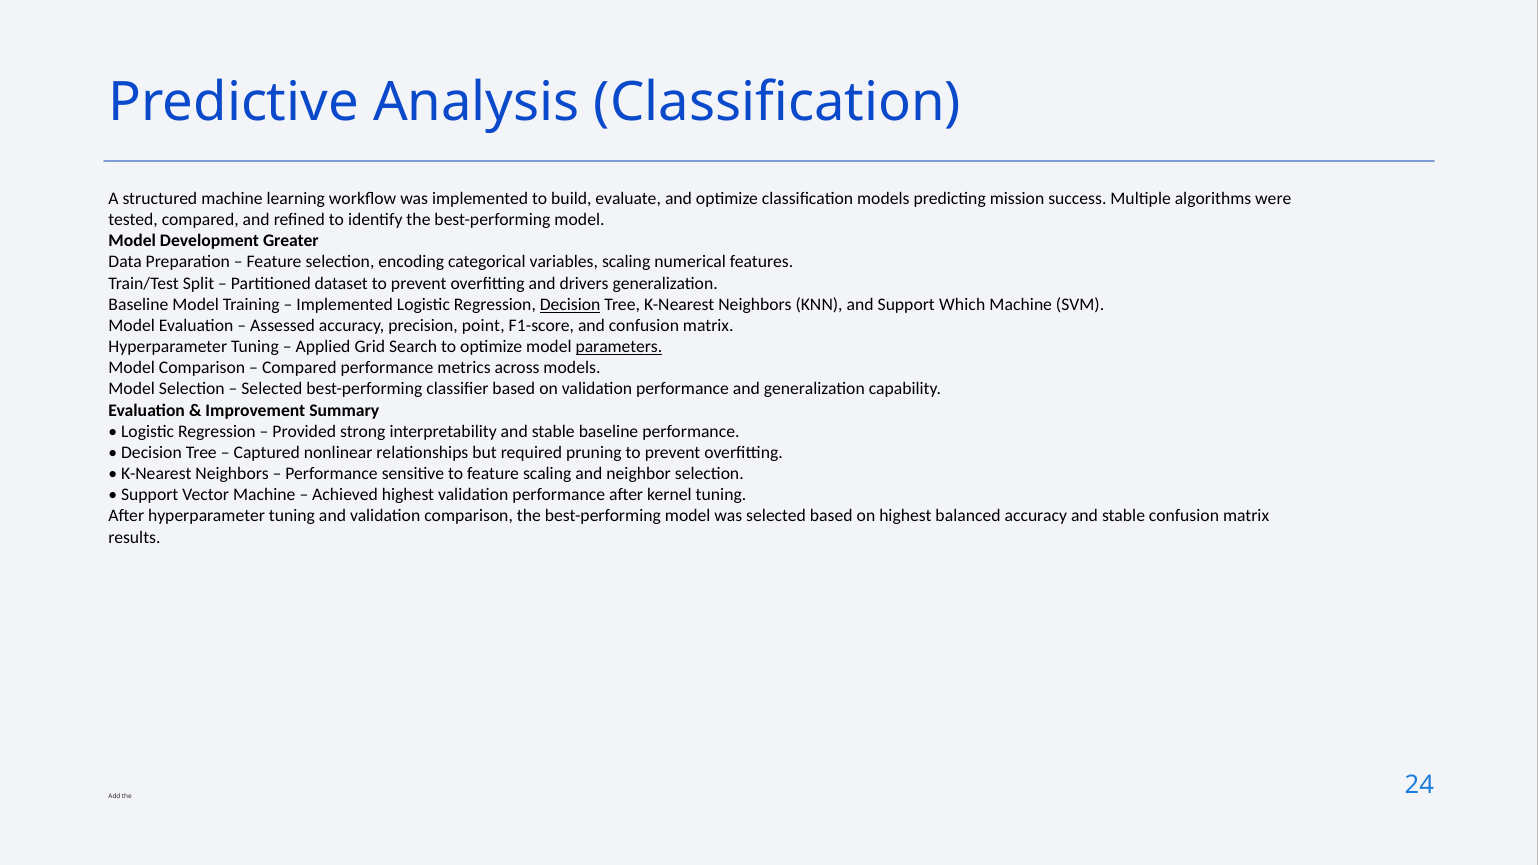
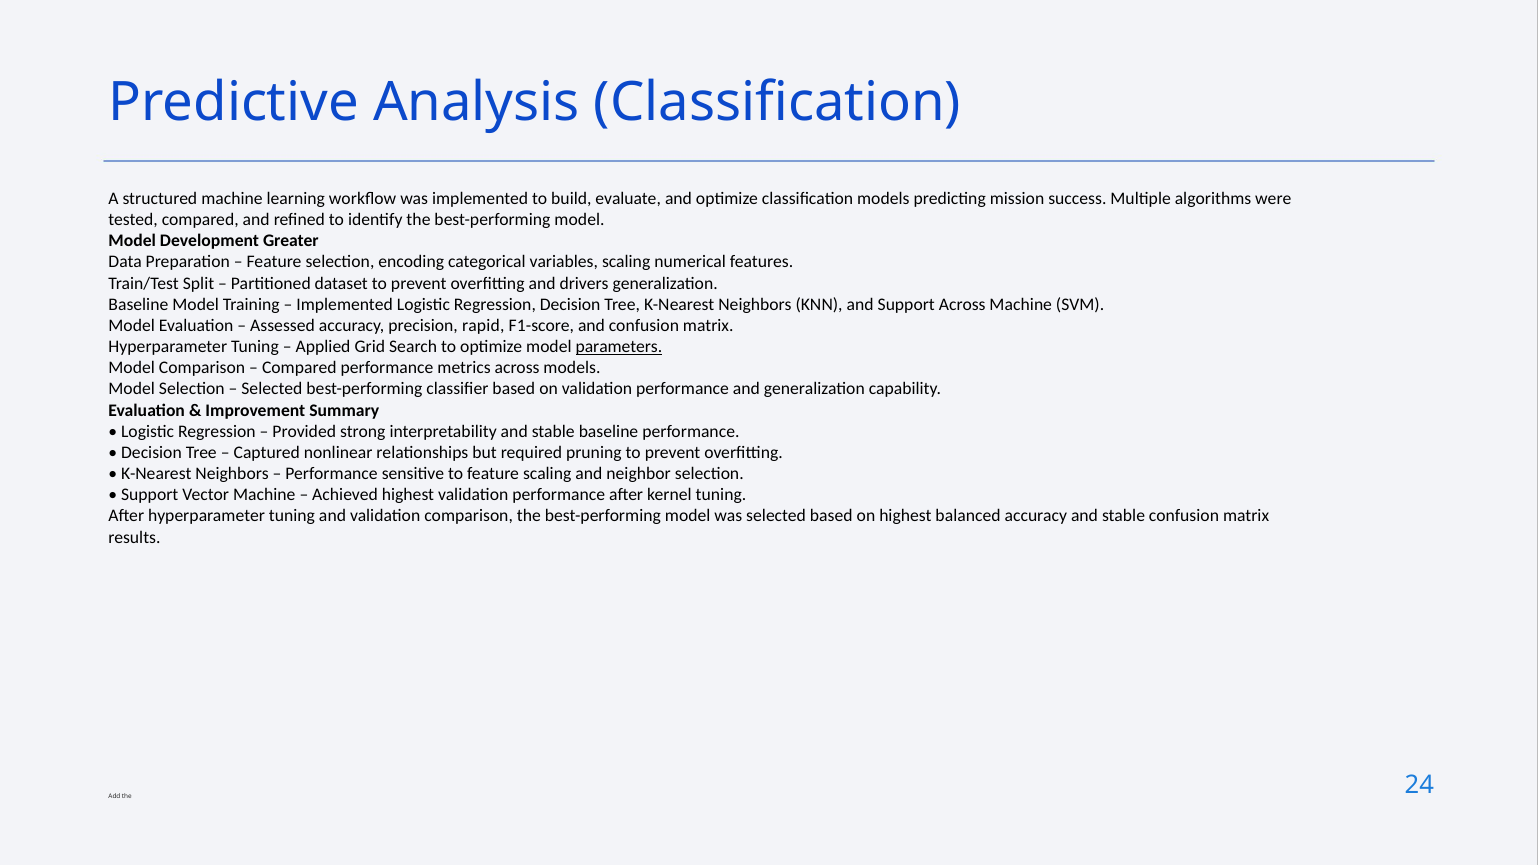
Decision at (570, 305) underline: present -> none
Support Which: Which -> Across
point: point -> rapid
